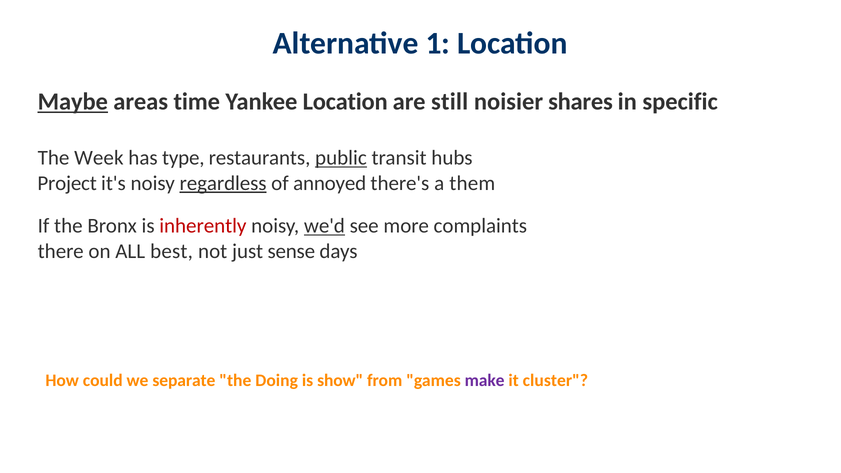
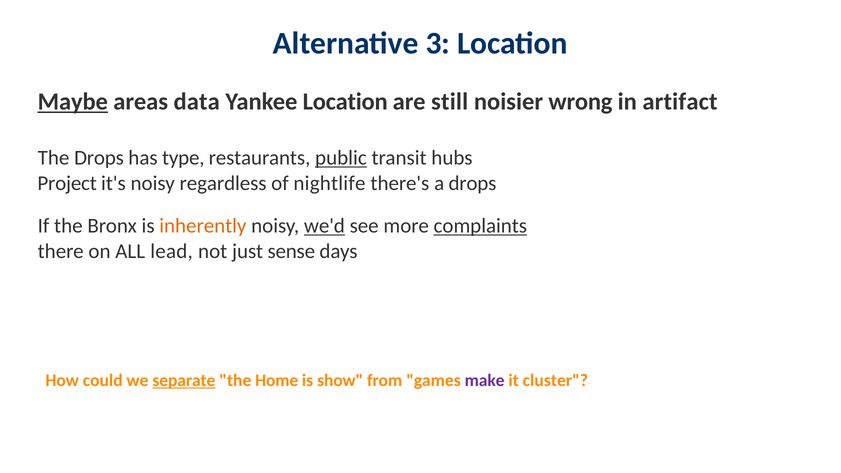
1: 1 -> 3
time: time -> data
shares: shares -> wrong
specific: specific -> artifact
The Week: Week -> Drops
regardless underline: present -> none
annoyed: annoyed -> nightlife
a them: them -> drops
inherently colour: red -> orange
complaints underline: none -> present
best: best -> lead
separate underline: none -> present
Doing: Doing -> Home
